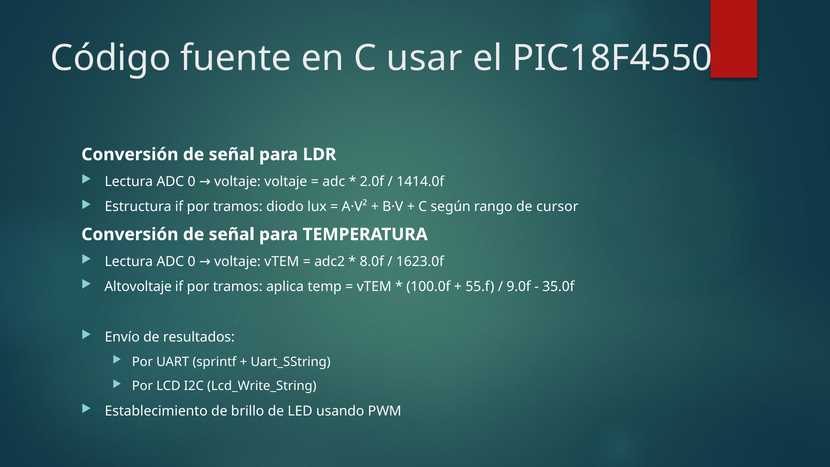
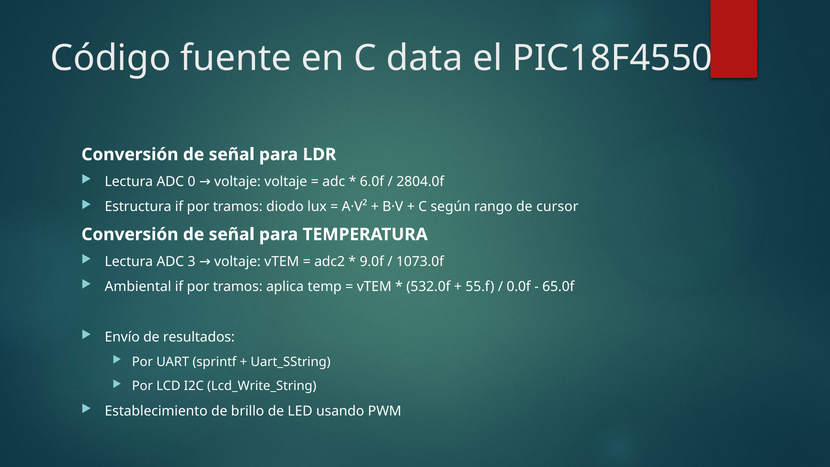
usar: usar -> data
2.0f: 2.0f -> 6.0f
1414.0f: 1414.0f -> 2804.0f
0 at (192, 261): 0 -> 3
8.0f: 8.0f -> 9.0f
1623.0f: 1623.0f -> 1073.0f
Altovoltaje: Altovoltaje -> Ambiental
100.0f: 100.0f -> 532.0f
9.0f: 9.0f -> 0.0f
35.0f: 35.0f -> 65.0f
